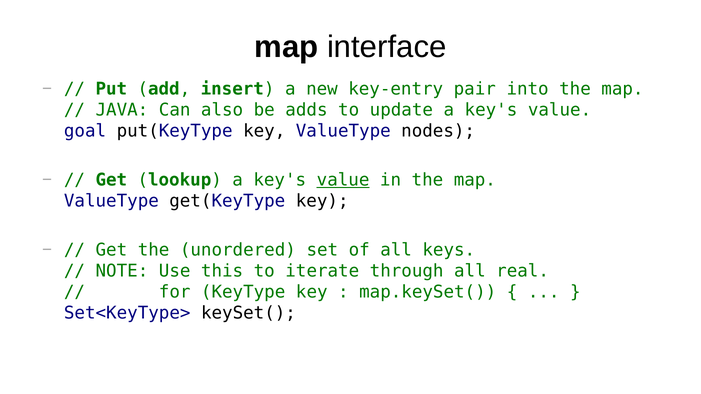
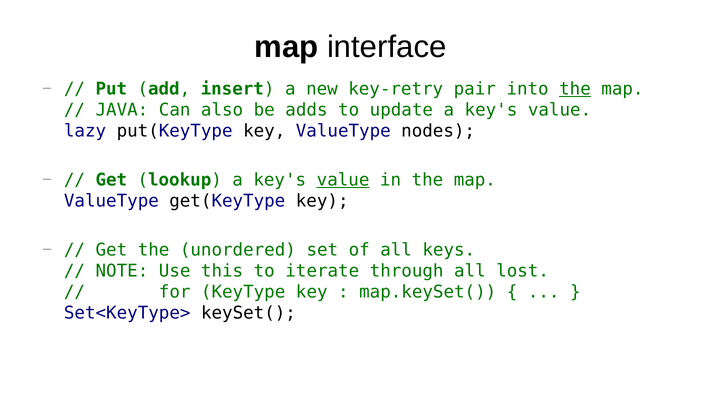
key-entry: key-entry -> key-retry
the at (575, 89) underline: none -> present
goal: goal -> lazy
real: real -> lost
